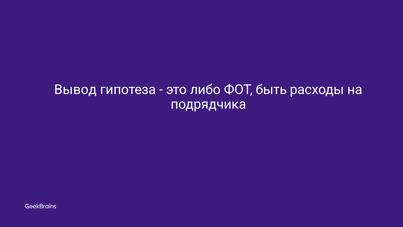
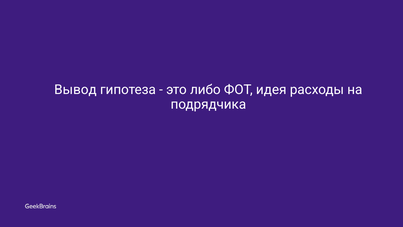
быть: быть -> идея
